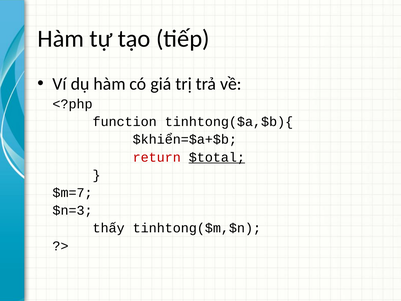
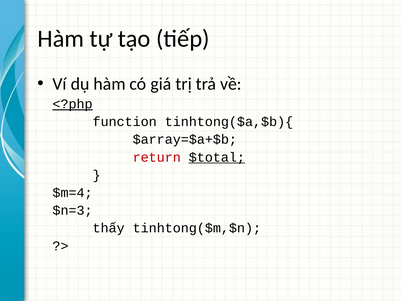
<?php underline: none -> present
$khiển=$a+$b: $khiển=$a+$b -> $array=$a+$b
$m=7: $m=7 -> $m=4
